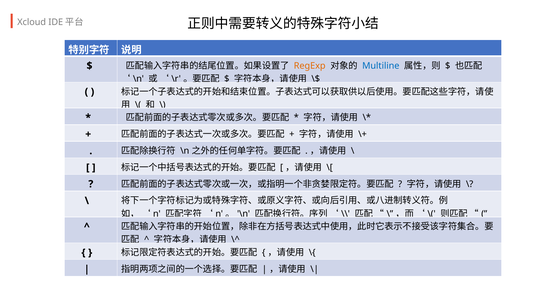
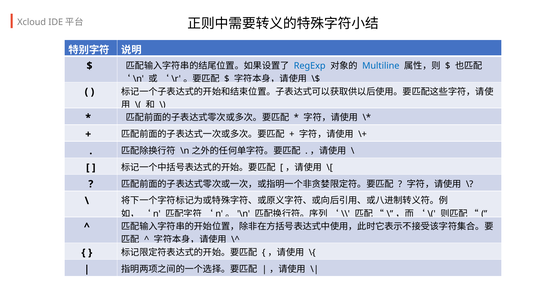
RegExp colour: orange -> blue
